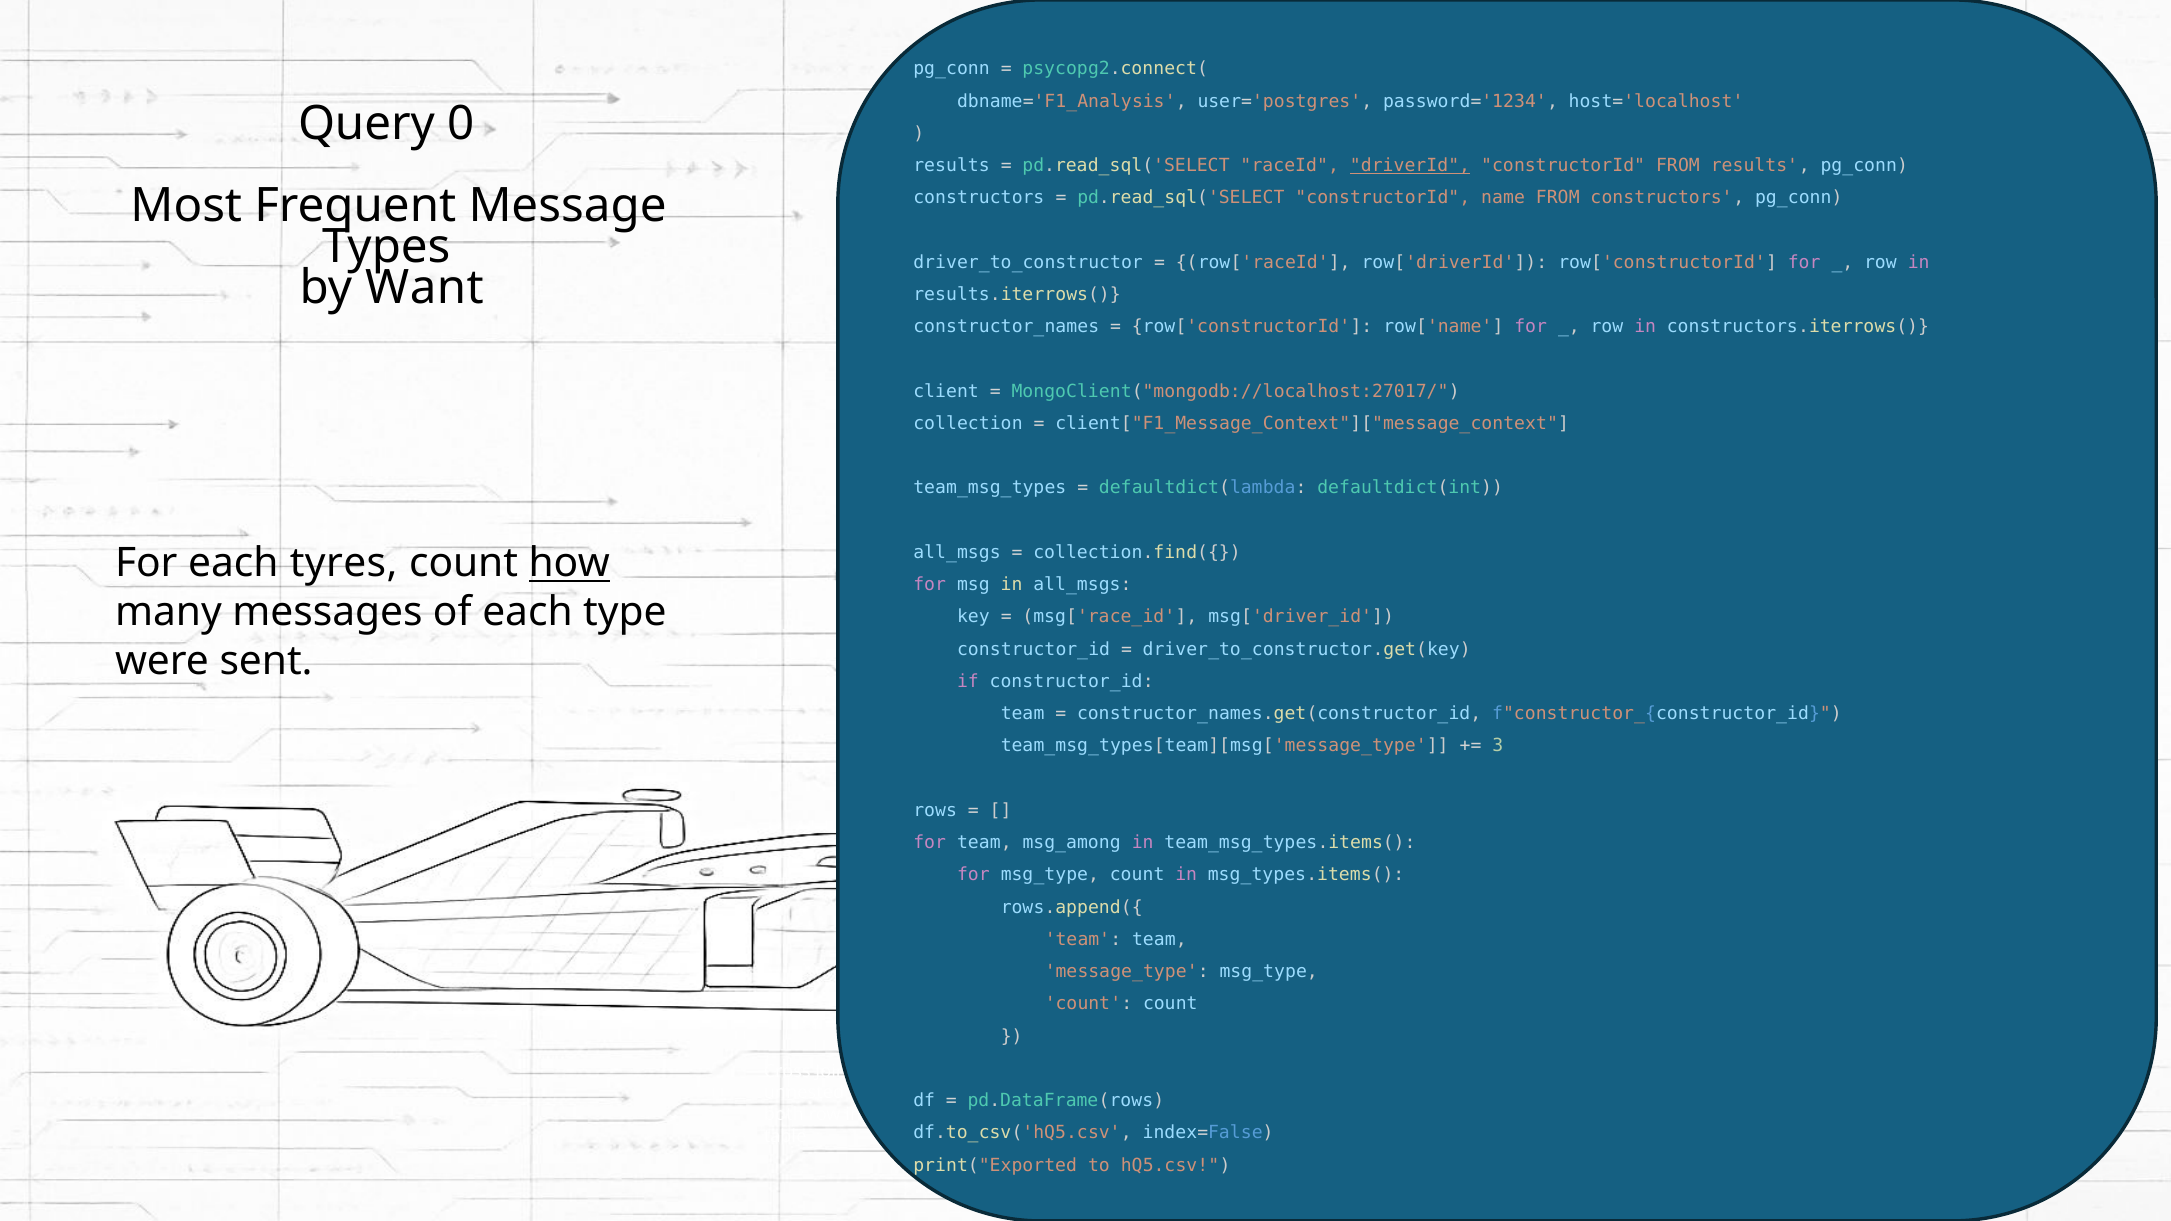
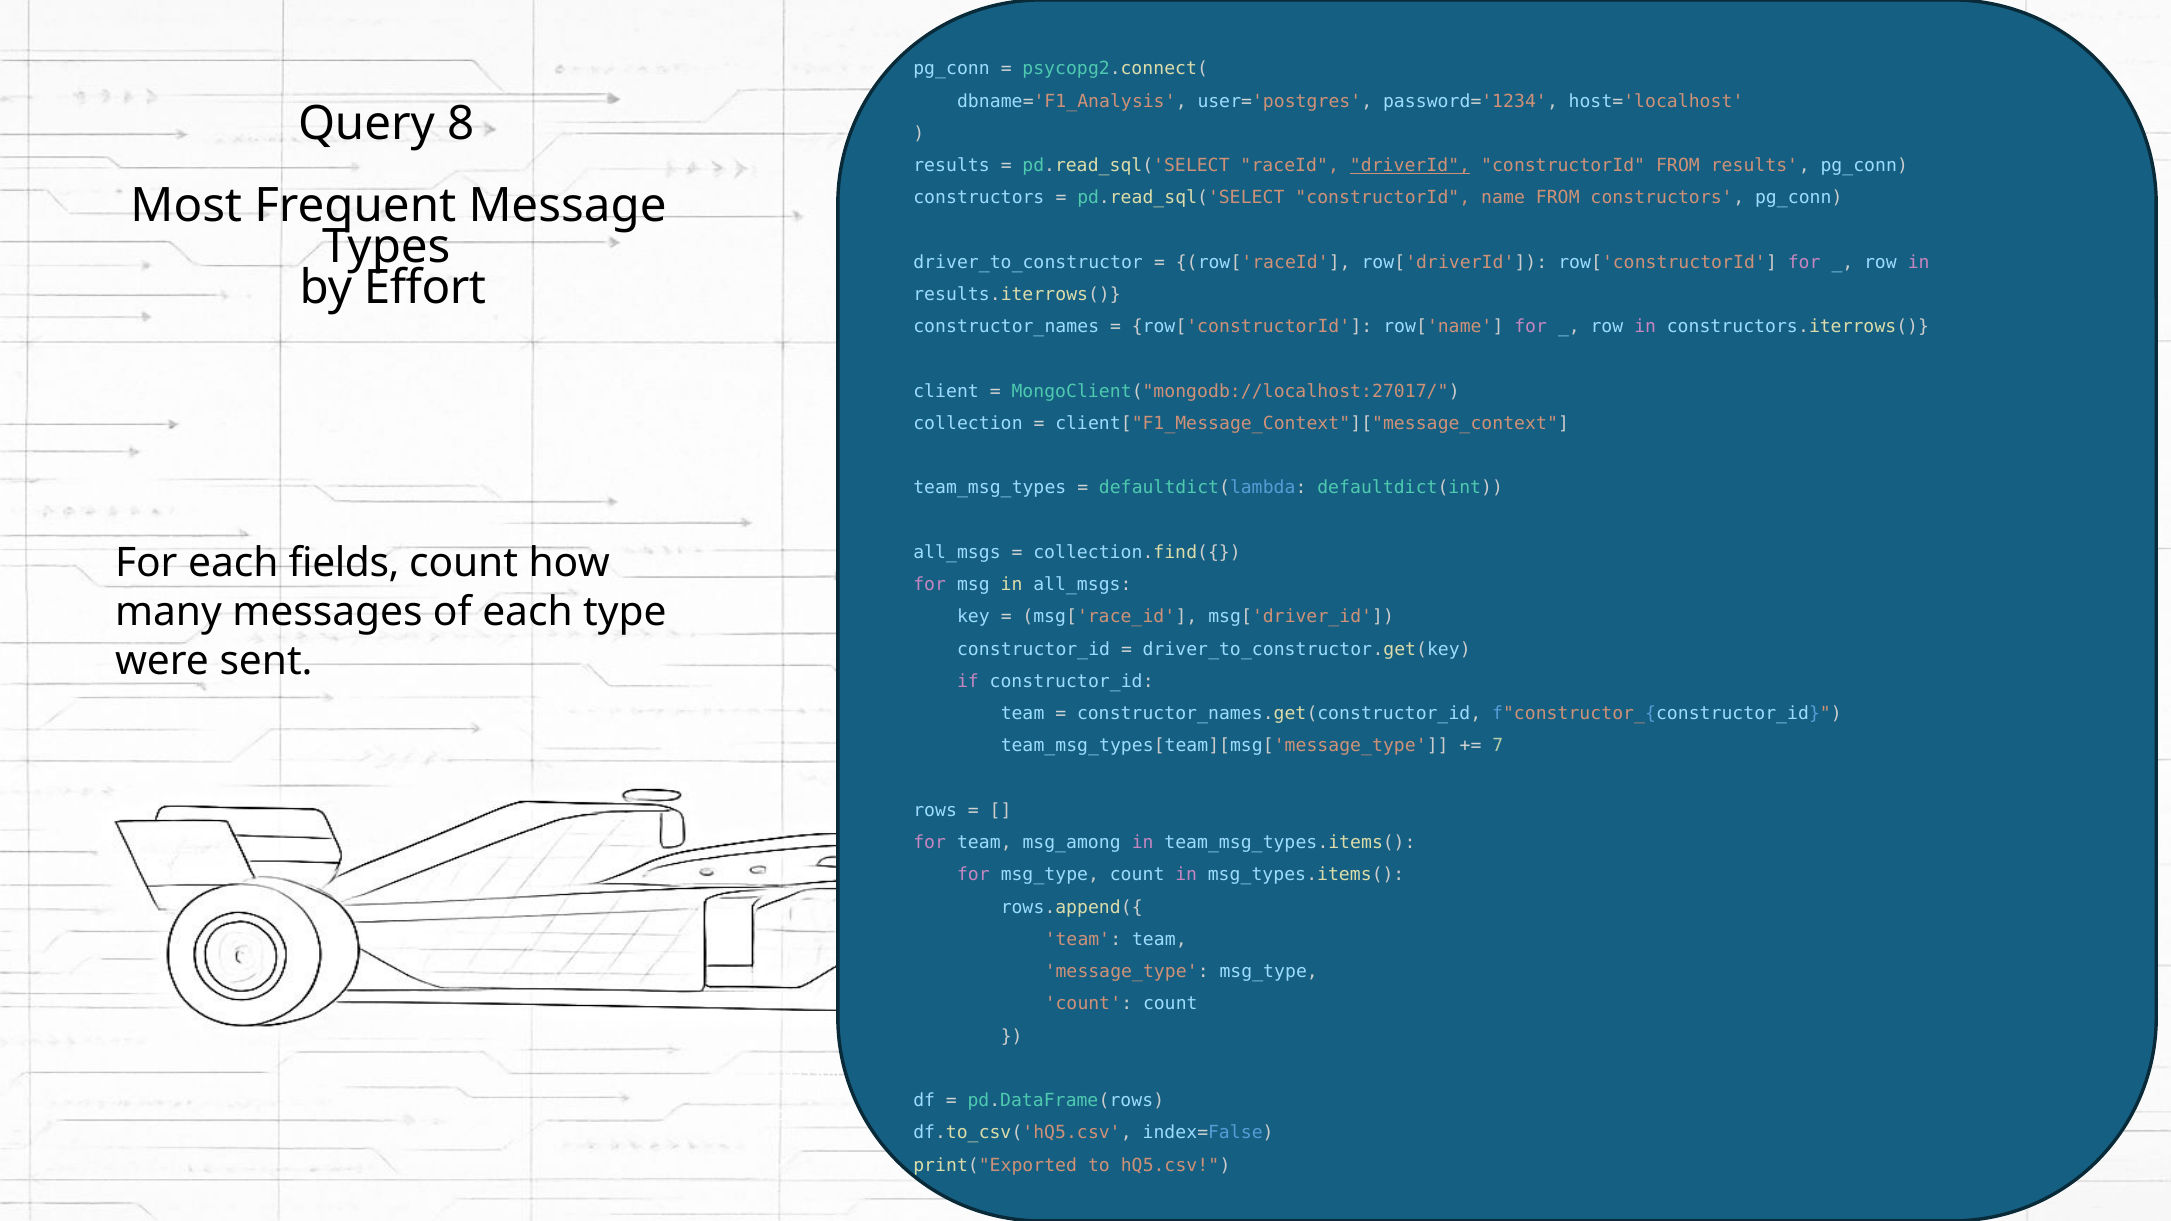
0: 0 -> 8
Want: Want -> Effort
tyres: tyres -> fields
how underline: present -> none
3: 3 -> 7
